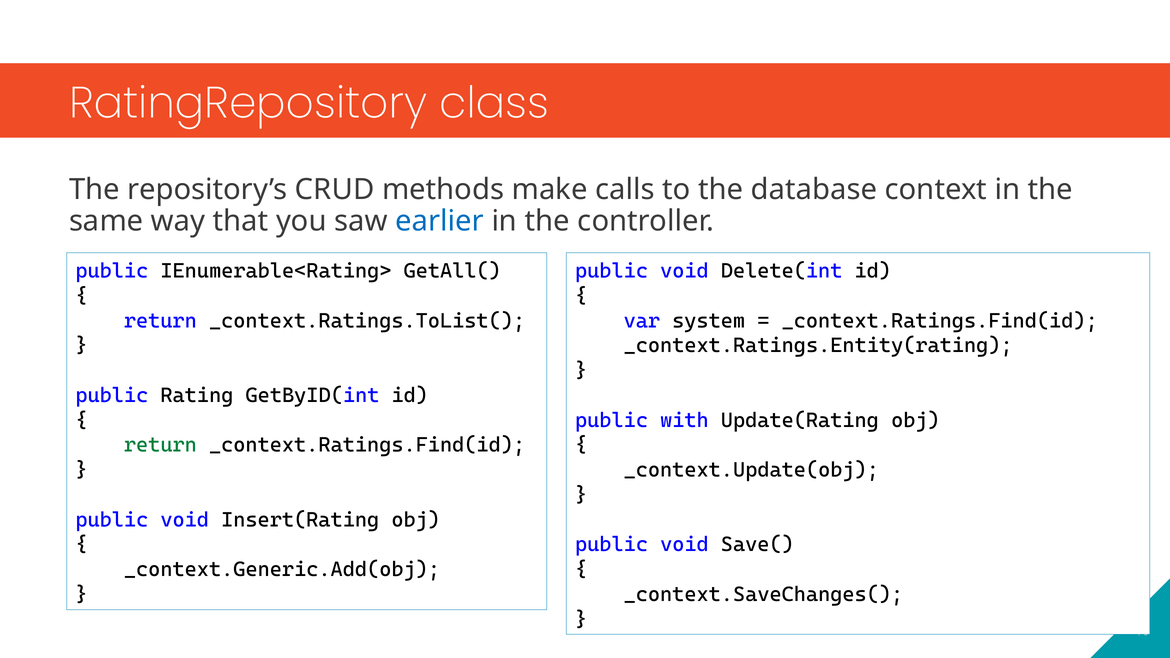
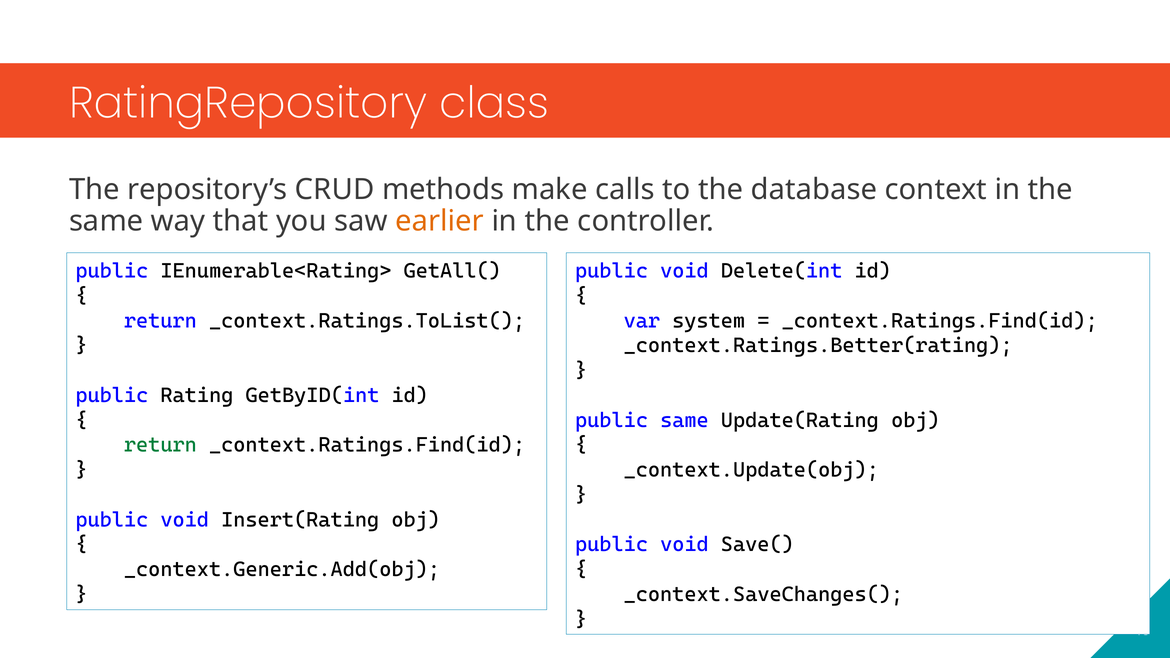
earlier colour: blue -> orange
_context.Ratings.Entity(rating: _context.Ratings.Entity(rating -> _context.Ratings.Better(rating
public with: with -> same
